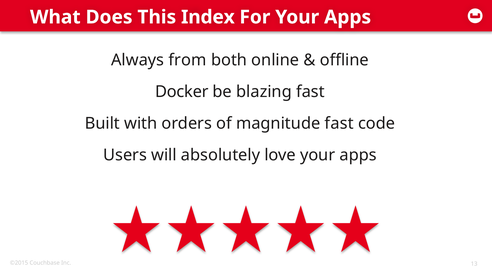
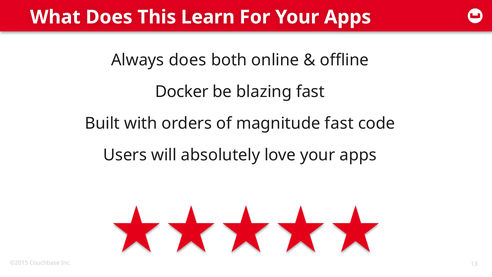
Index: Index -> Learn
Always from: from -> does
